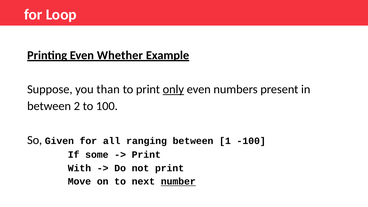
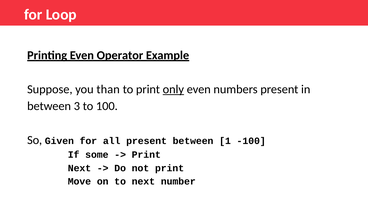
Whether: Whether -> Operator
2: 2 -> 3
all ranging: ranging -> present
With at (79, 168): With -> Next
number underline: present -> none
